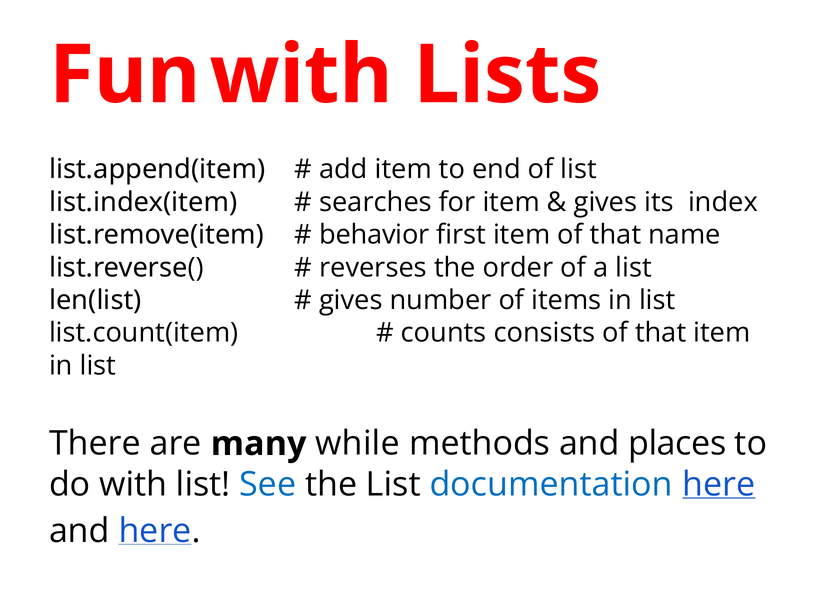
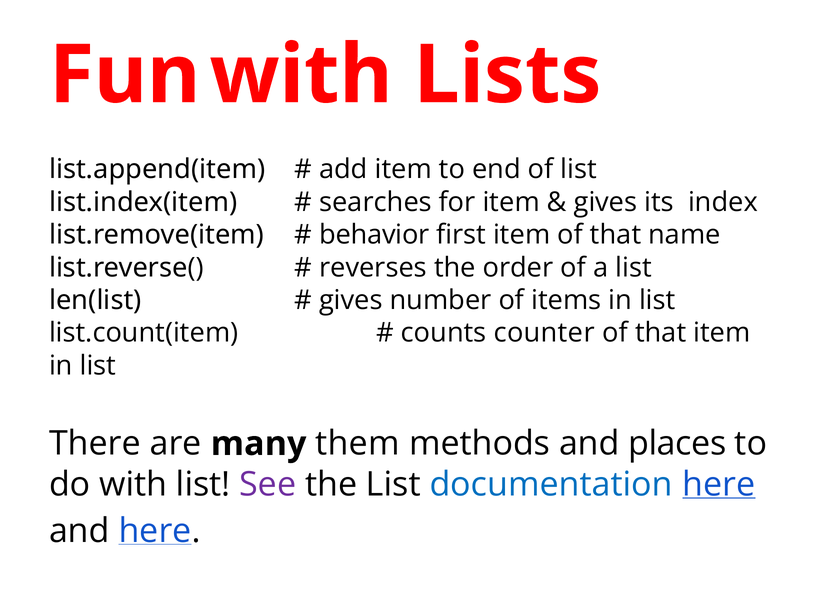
consists: consists -> counter
while: while -> them
See colour: blue -> purple
